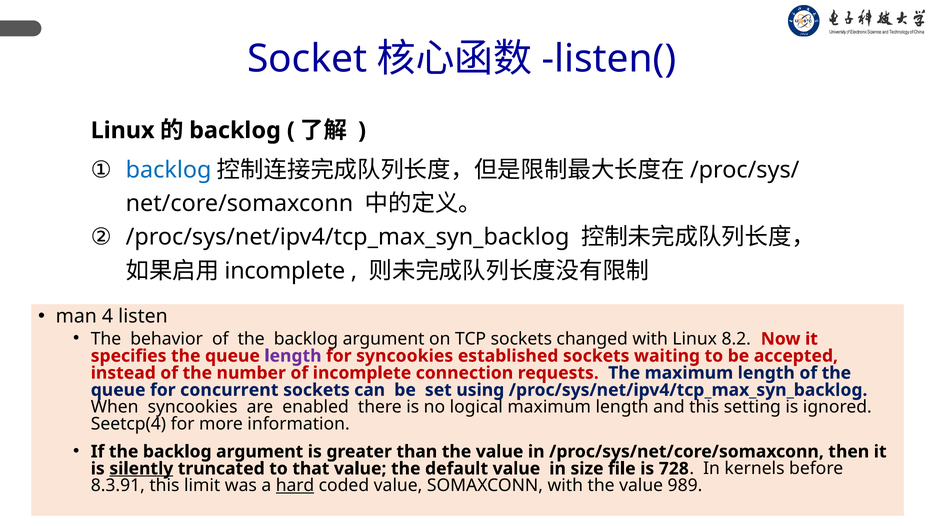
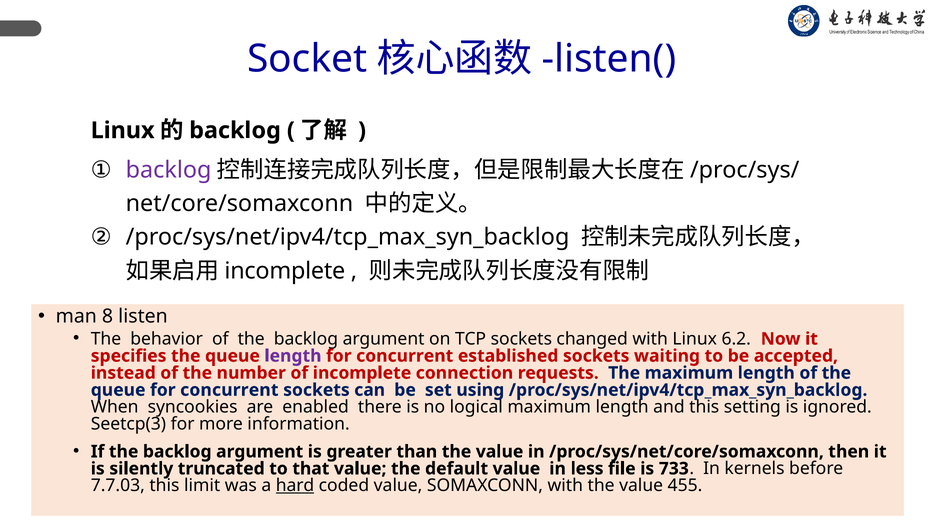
backlog at (169, 170) colour: blue -> purple
4: 4 -> 8
8.2: 8.2 -> 6.2
syncookies at (405, 356): syncookies -> concurrent
Seetcp(4: Seetcp(4 -> Seetcp(3
silently underline: present -> none
size: size -> less
728: 728 -> 733
8.3.91: 8.3.91 -> 7.7.03
989: 989 -> 455
